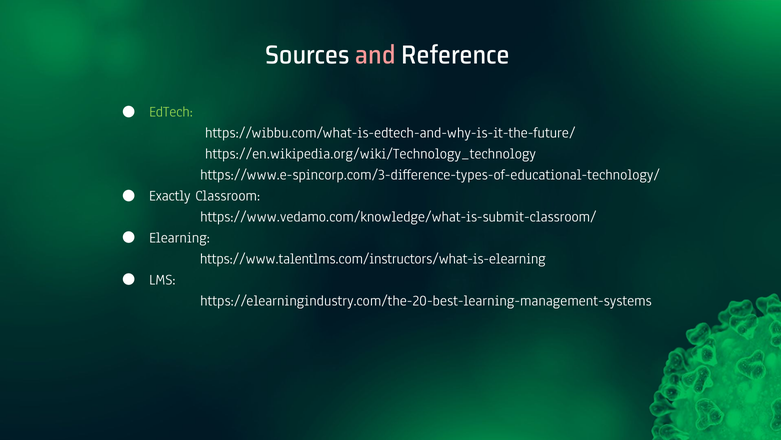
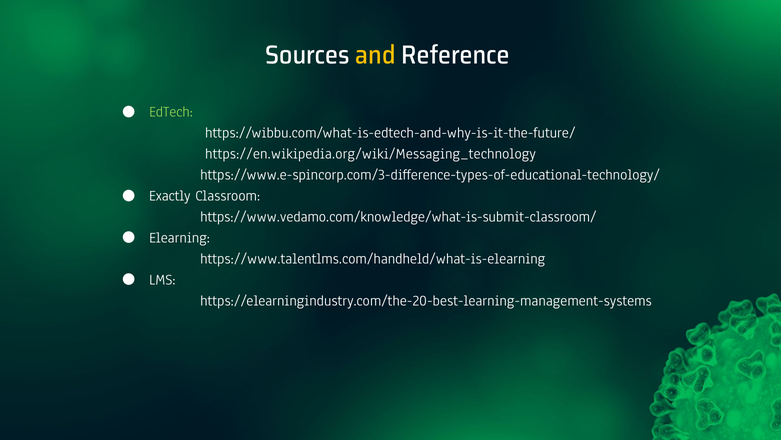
and colour: pink -> yellow
https://en.wikipedia.org/wiki/Technology_technology: https://en.wikipedia.org/wiki/Technology_technology -> https://en.wikipedia.org/wiki/Messaging_technology
https://www.talentlms.com/instructors/what-is-elearning: https://www.talentlms.com/instructors/what-is-elearning -> https://www.talentlms.com/handheld/what-is-elearning
